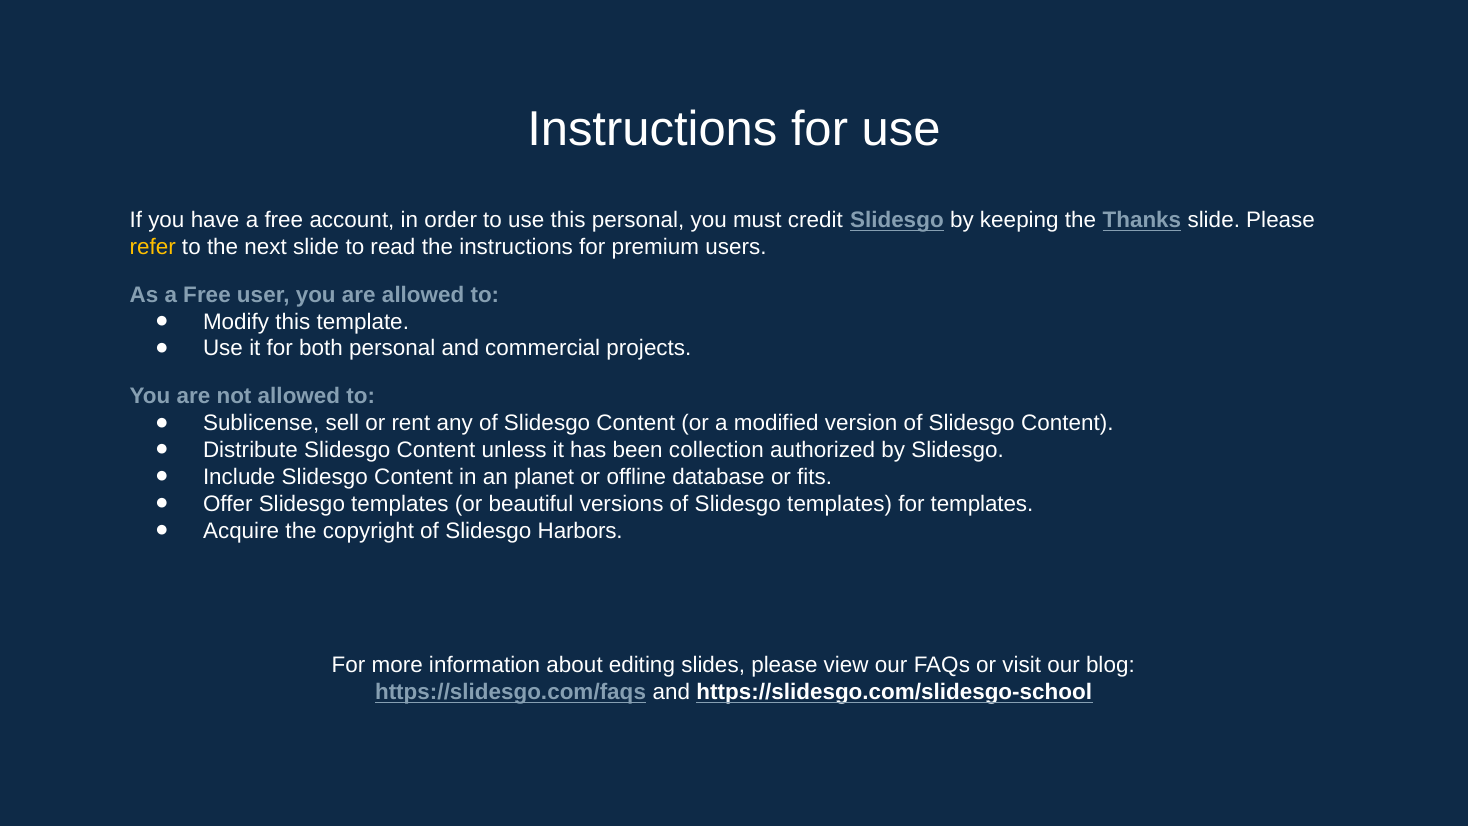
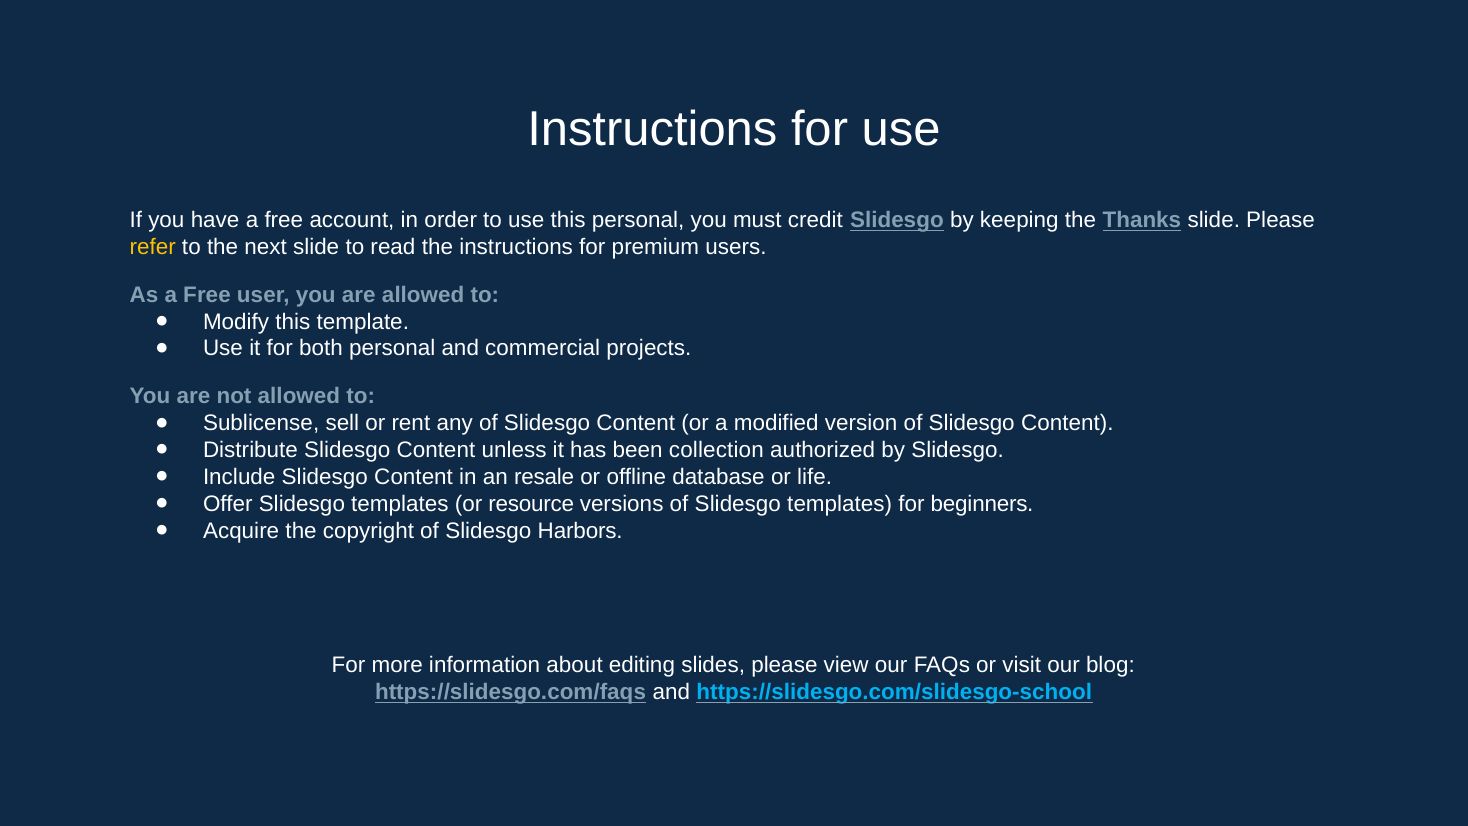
planet: planet -> resale
fits: fits -> life
beautiful: beautiful -> resource
for templates: templates -> beginners
https://slidesgo.com/slidesgo-school colour: white -> light blue
